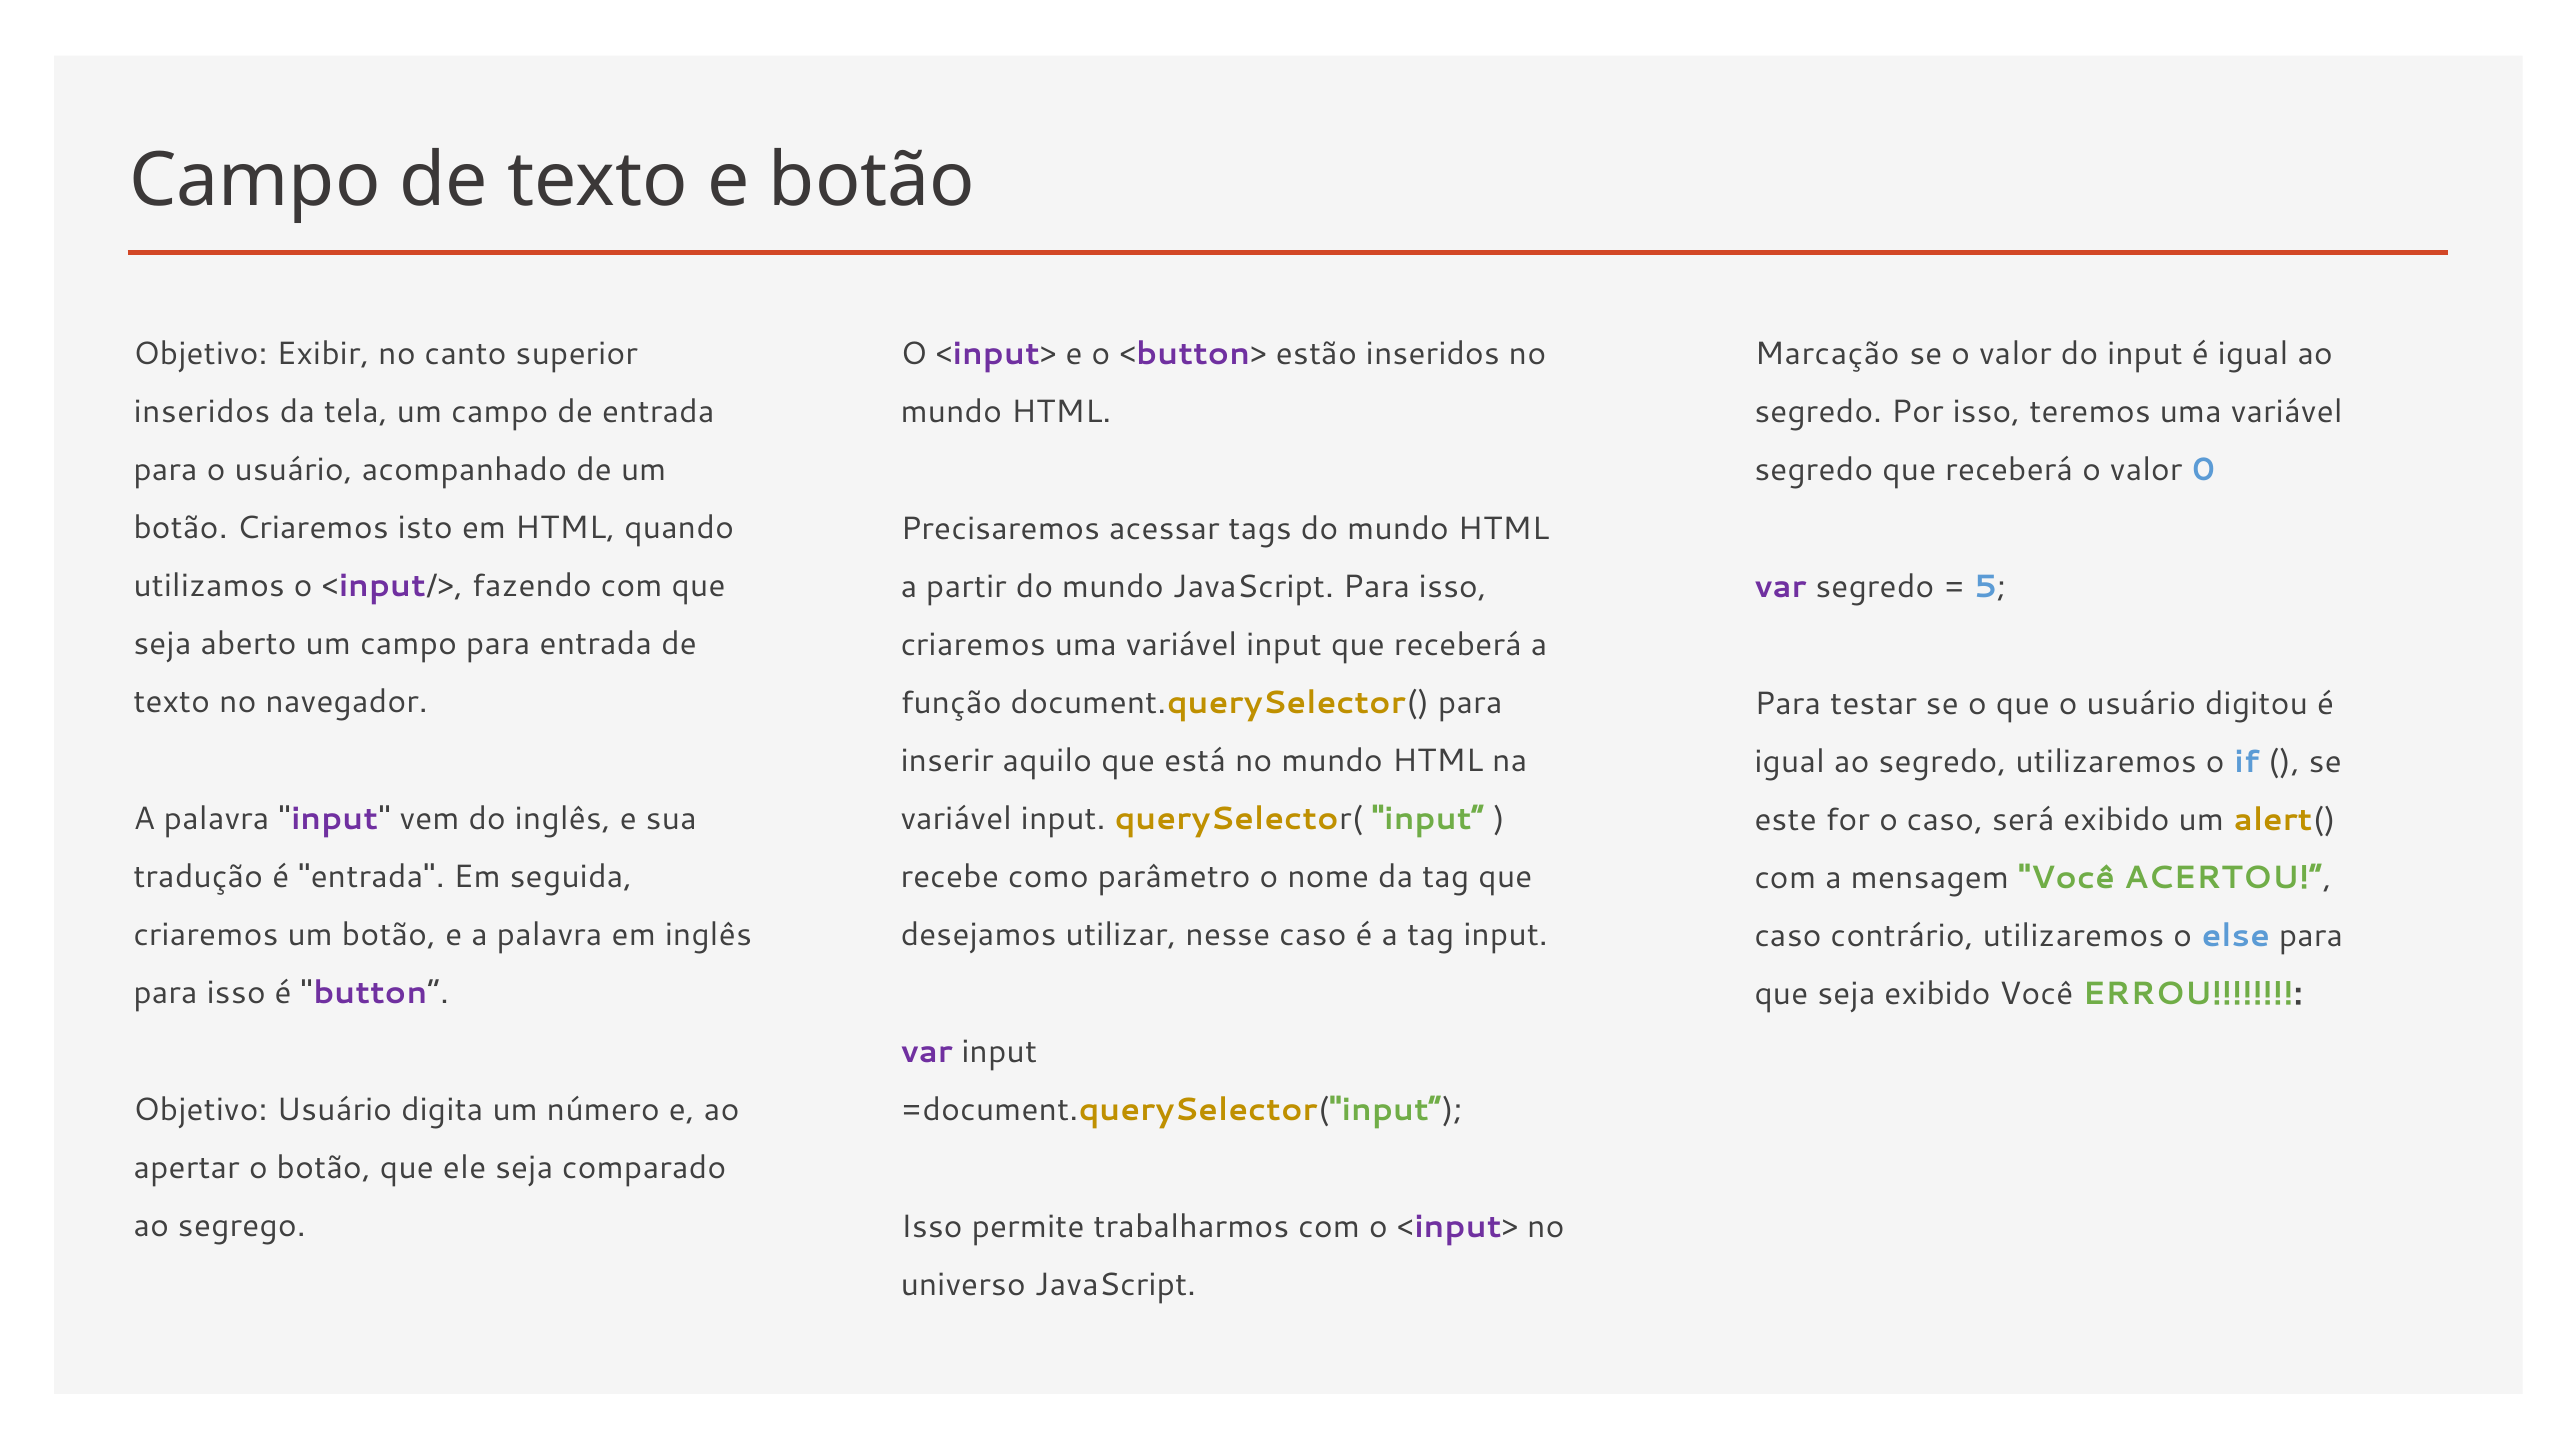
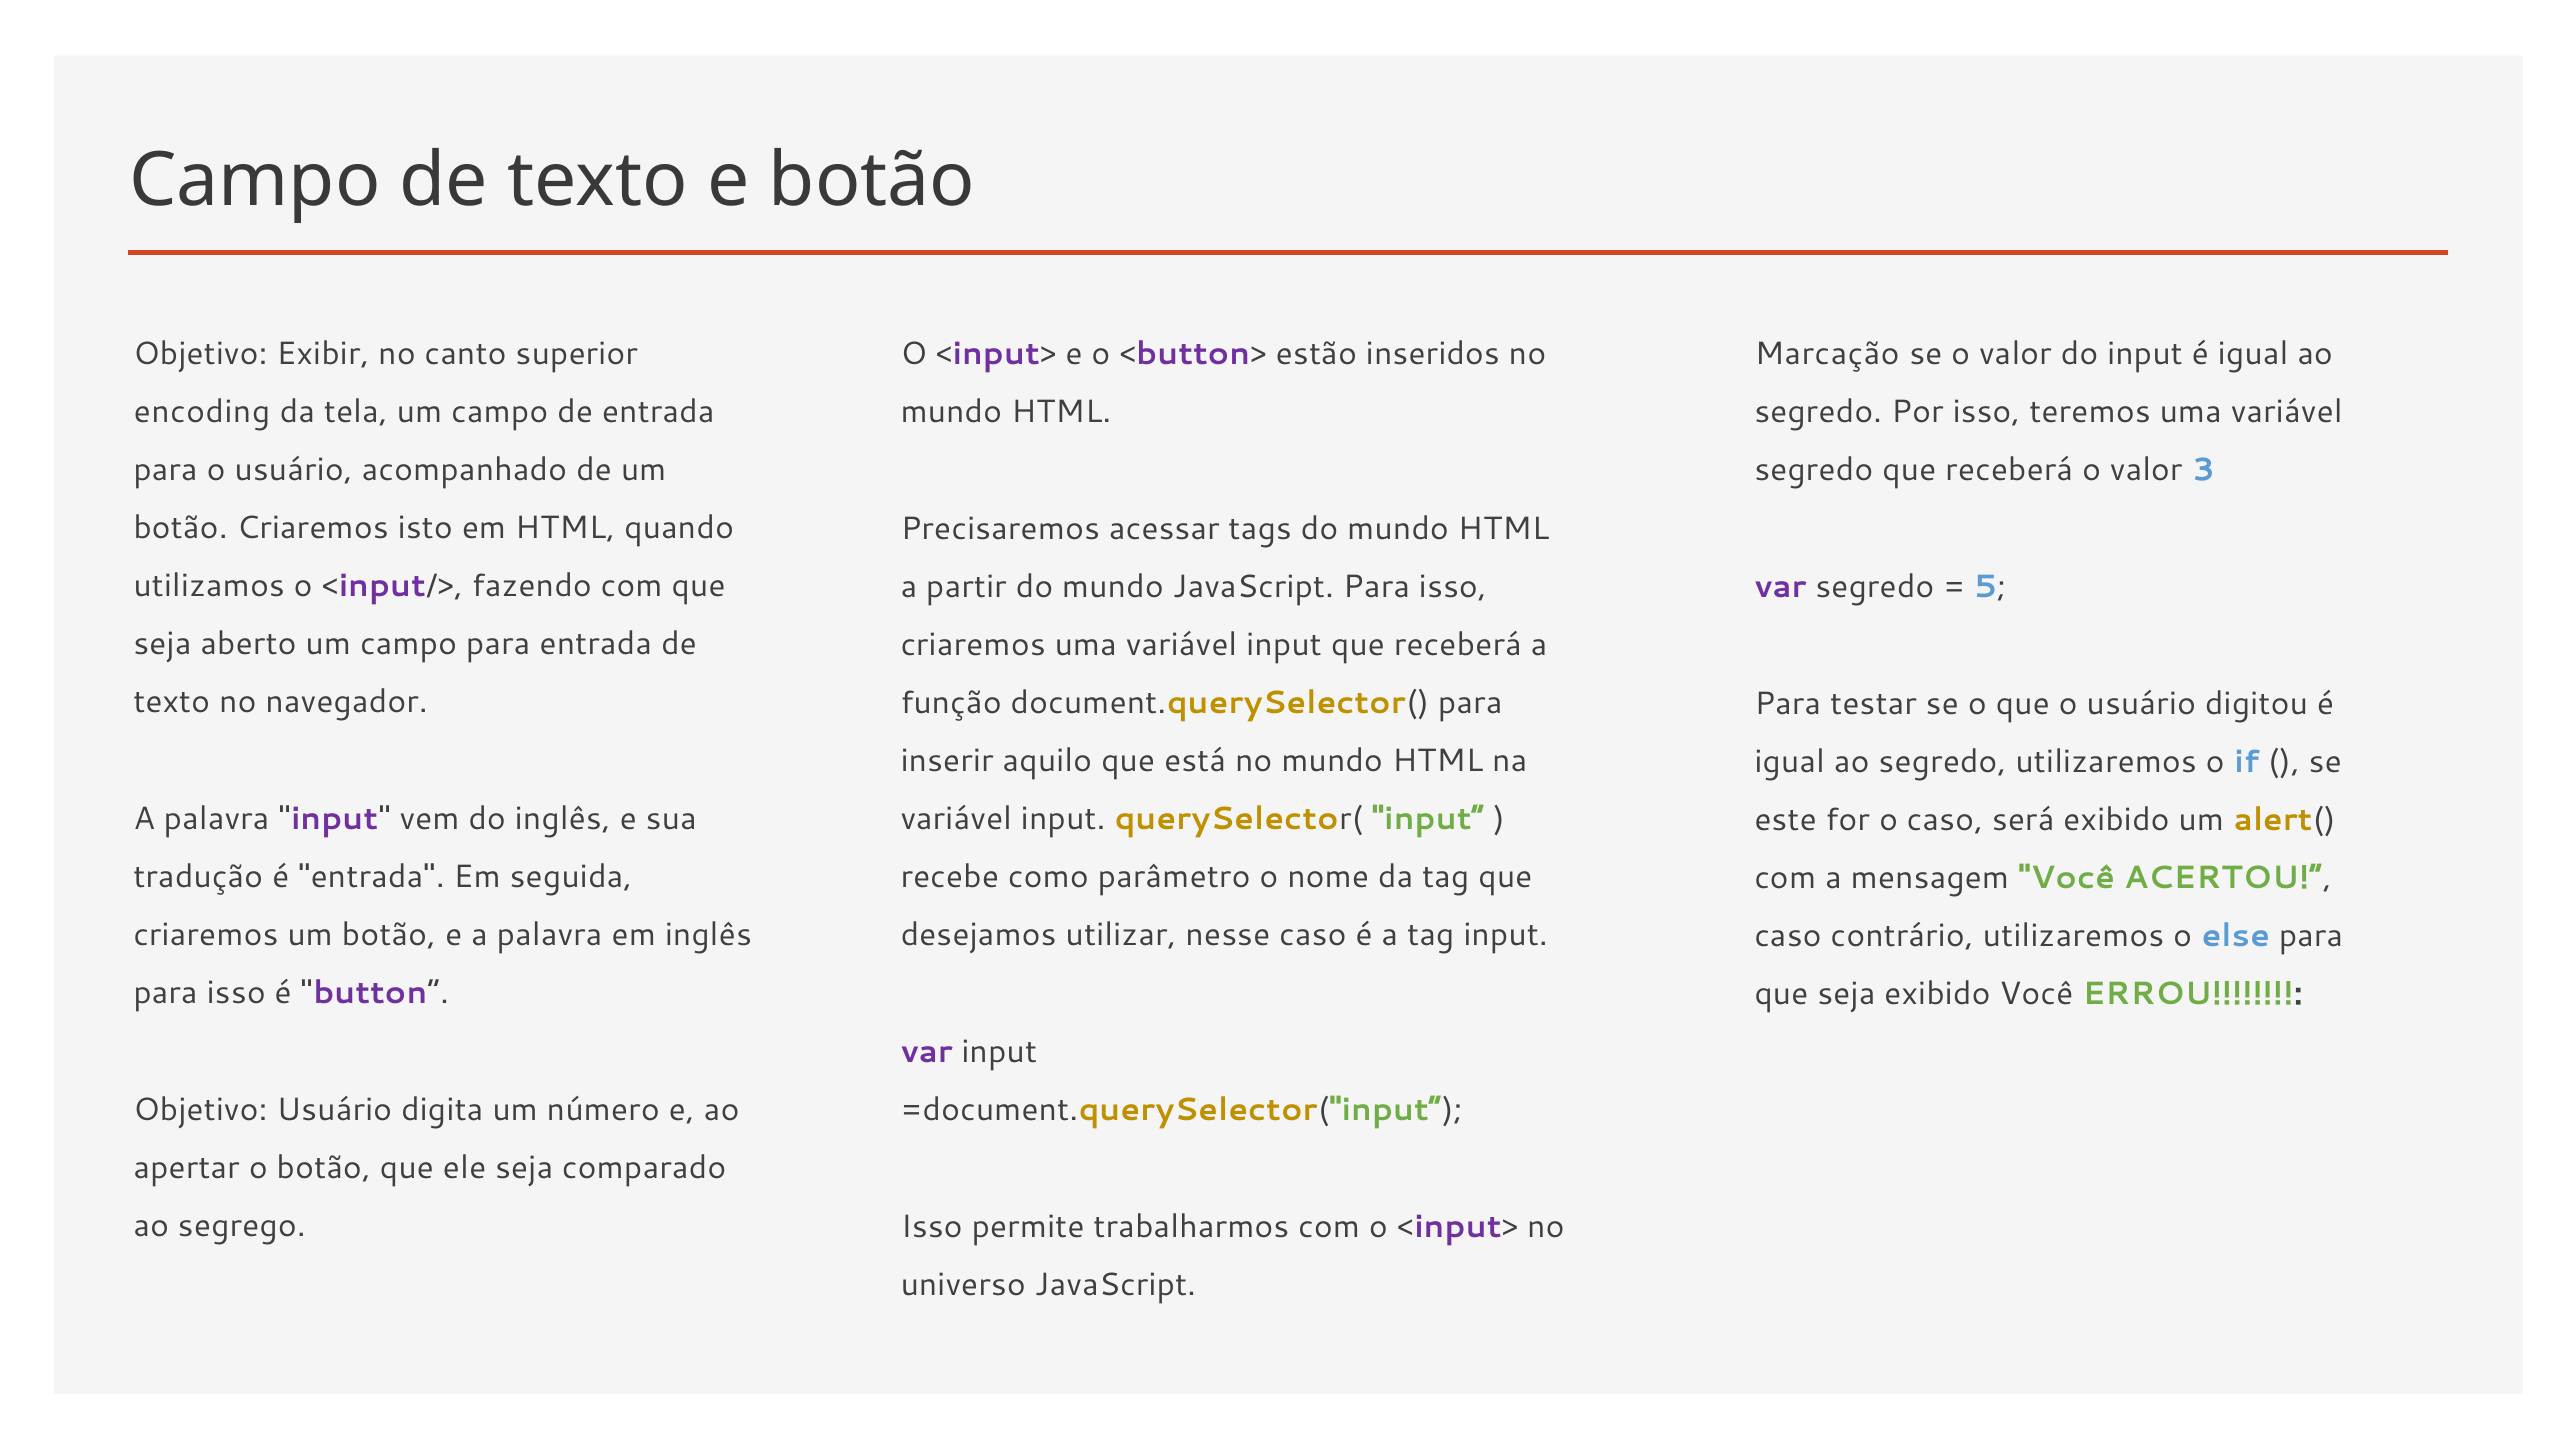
inseridos at (202, 412): inseridos -> encoding
0: 0 -> 3
